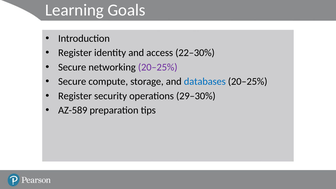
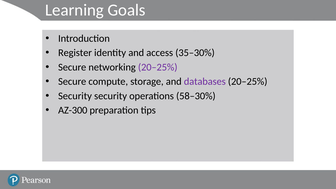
22–30%: 22–30% -> 35–30%
databases colour: blue -> purple
Register at (75, 96): Register -> Security
29–30%: 29–30% -> 58–30%
AZ-589: AZ-589 -> AZ-300
